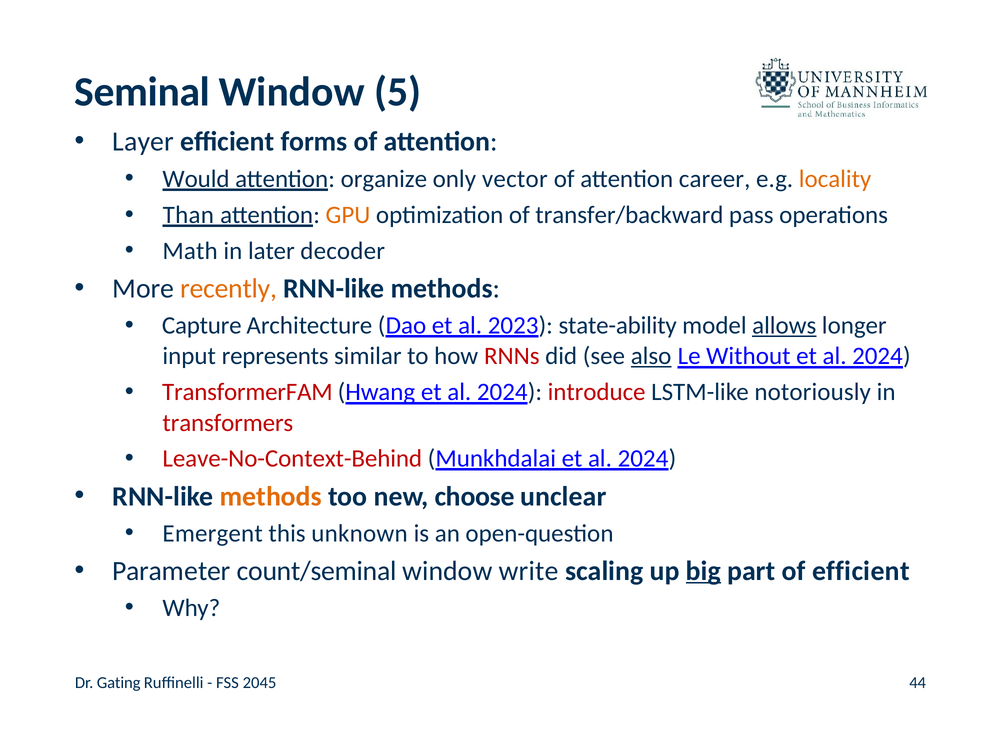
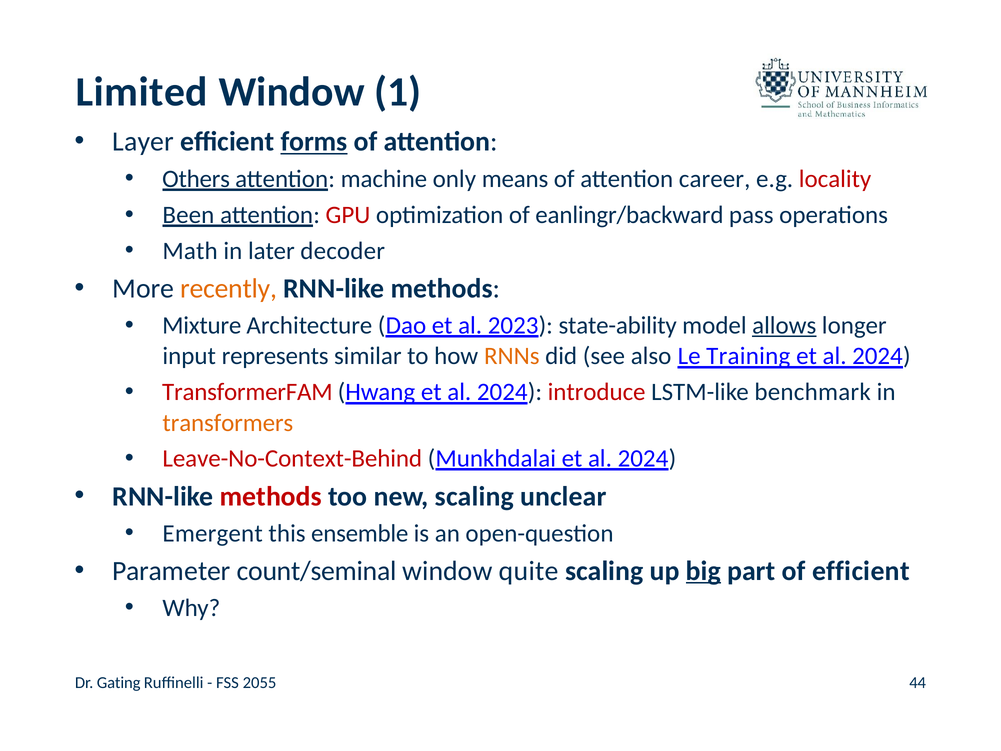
Seminal: Seminal -> Limited
5: 5 -> 1
forms underline: none -> present
Would: Would -> Others
organize: organize -> machine
vector: vector -> means
locality colour: orange -> red
Than: Than -> Been
GPU colour: orange -> red
transfer/backward: transfer/backward -> eanlingr/backward
Capture: Capture -> Mixture
RNNs colour: red -> orange
also underline: present -> none
Without: Without -> Training
notoriously: notoriously -> benchmark
transformers colour: red -> orange
methods at (271, 496) colour: orange -> red
new choose: choose -> scaling
unknown: unknown -> ensemble
write: write -> quite
2045: 2045 -> 2055
